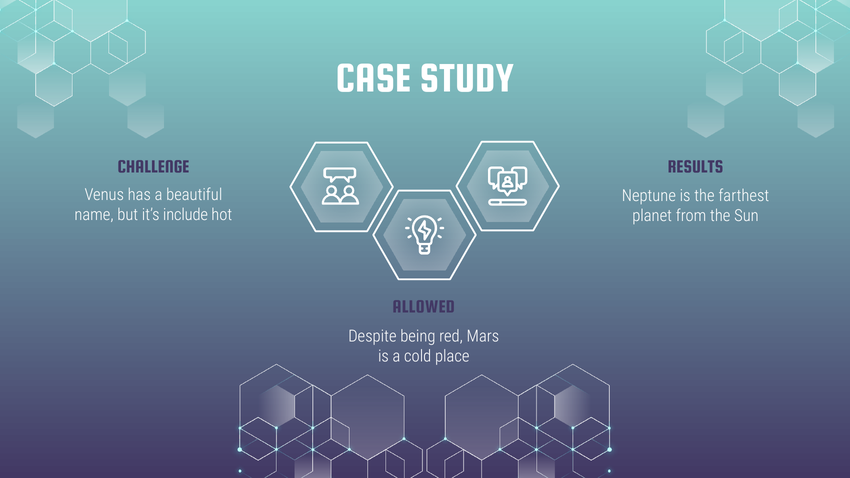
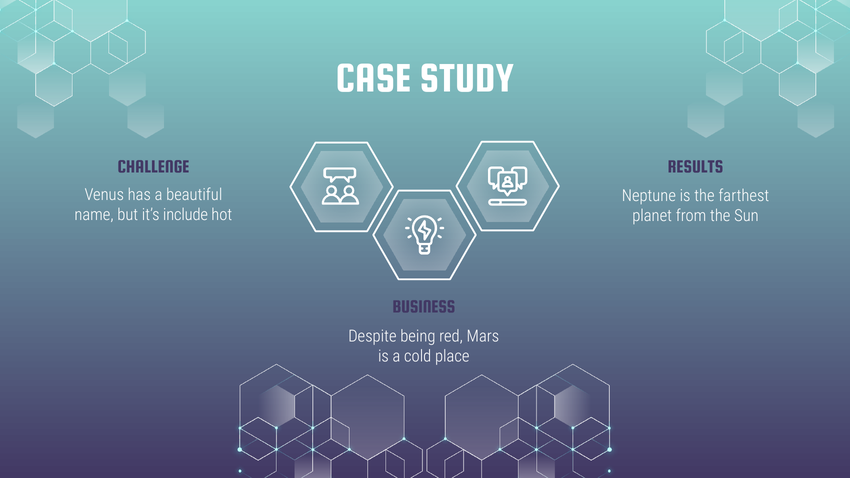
ALLOWED: ALLOWED -> BUSINESS
